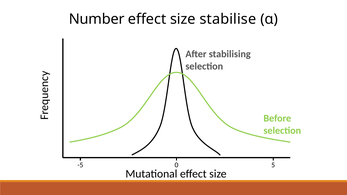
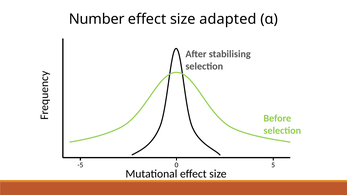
stabilise: stabilise -> adapted
